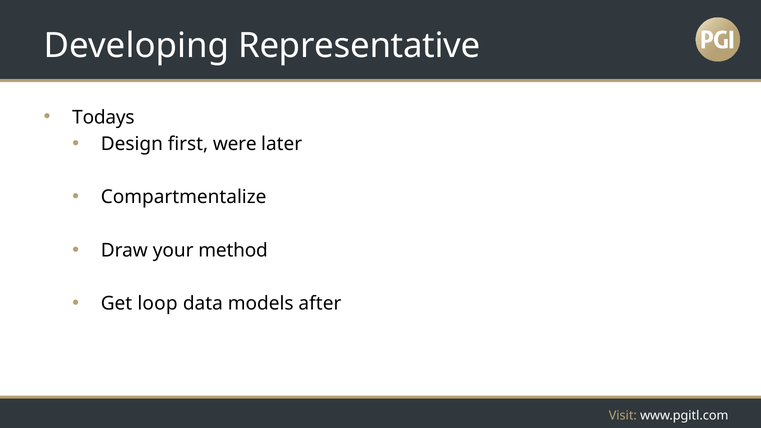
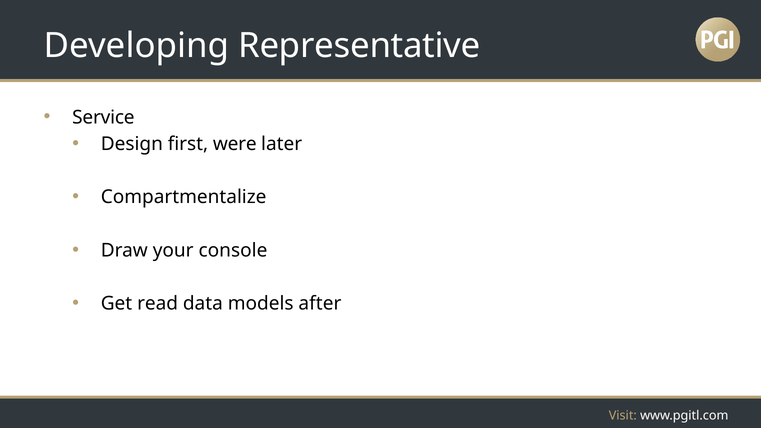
Todays: Todays -> Service
method: method -> console
loop: loop -> read
